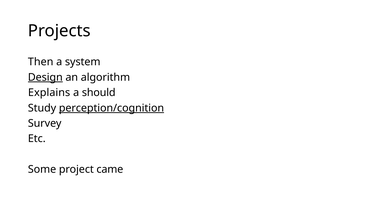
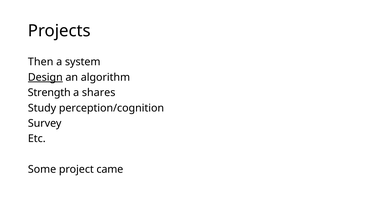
Explains: Explains -> Strength
should: should -> shares
perception/cognition underline: present -> none
